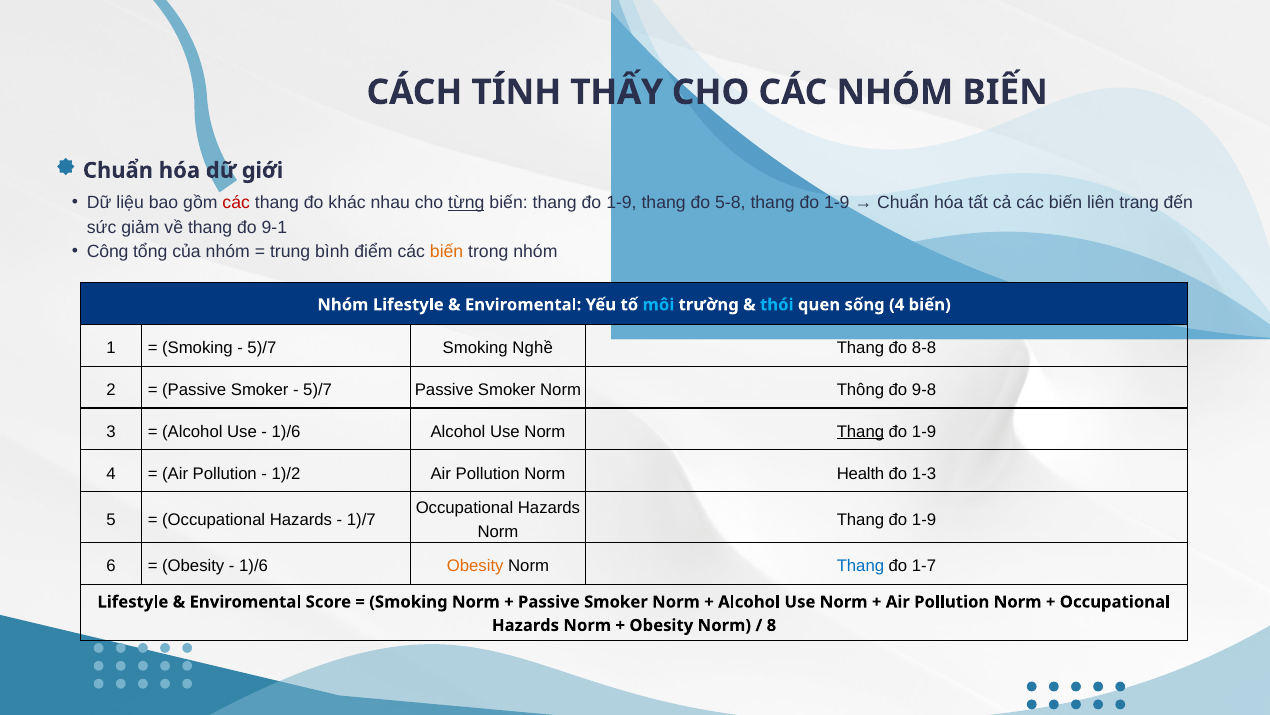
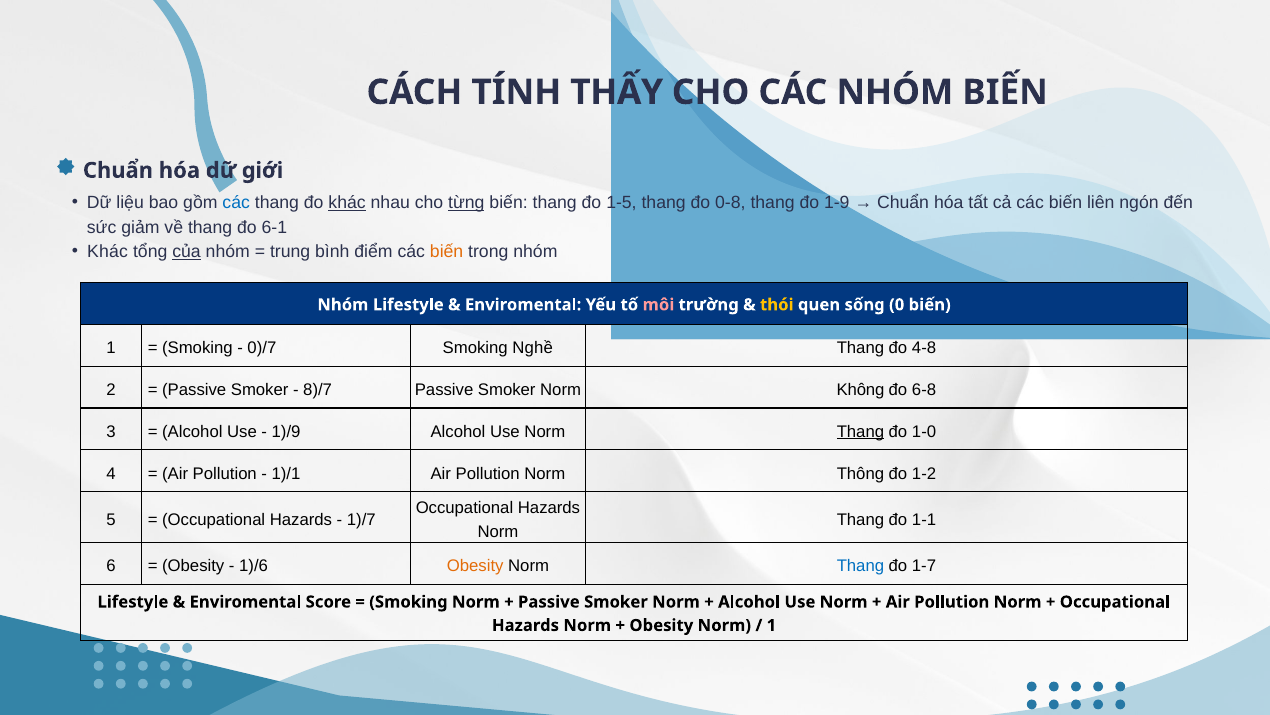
các at (236, 202) colour: red -> blue
khác at (347, 202) underline: none -> present
biến thang đo 1-9: 1-9 -> 1-5
5-8: 5-8 -> 0-8
trang: trang -> ngón
9-1: 9-1 -> 6-1
Công at (108, 252): Công -> Khác
của underline: none -> present
môi colour: light blue -> pink
thói colour: light blue -> yellow
sống 4: 4 -> 0
5)/7 at (262, 348): 5)/7 -> 0)/7
8-8: 8-8 -> 4-8
5)/7 at (318, 389): 5)/7 -> 8)/7
Thông: Thông -> Không
9-8: 9-8 -> 6-8
1)/6 at (286, 431): 1)/6 -> 1)/9
1-9 at (924, 431): 1-9 -> 1-0
1)/2: 1)/2 -> 1)/1
Health: Health -> Thông
1-3: 1-3 -> 1-2
1-9 at (924, 519): 1-9 -> 1-1
8 at (771, 625): 8 -> 1
